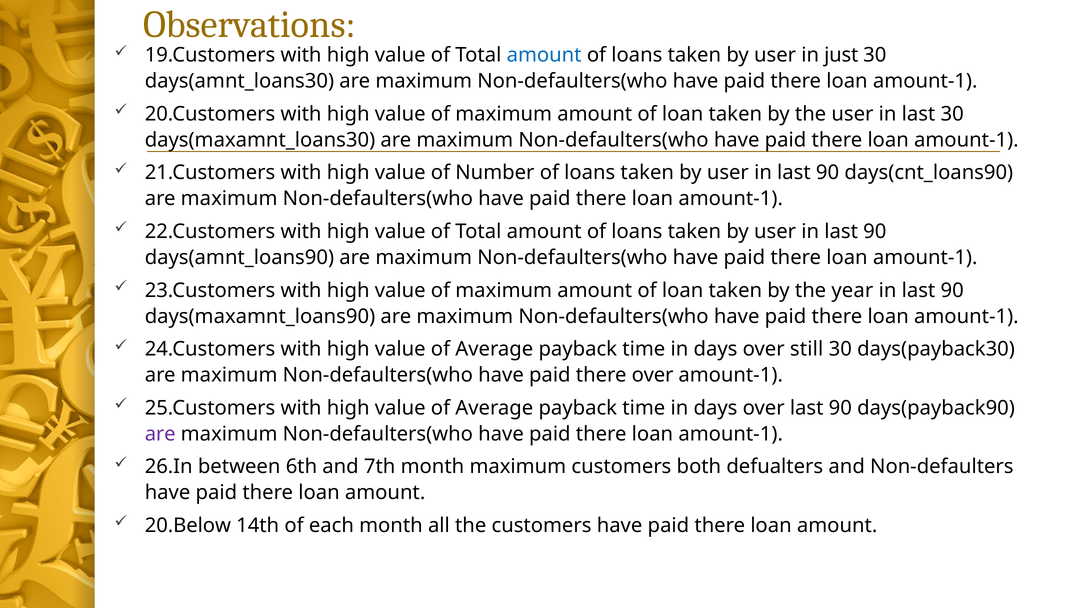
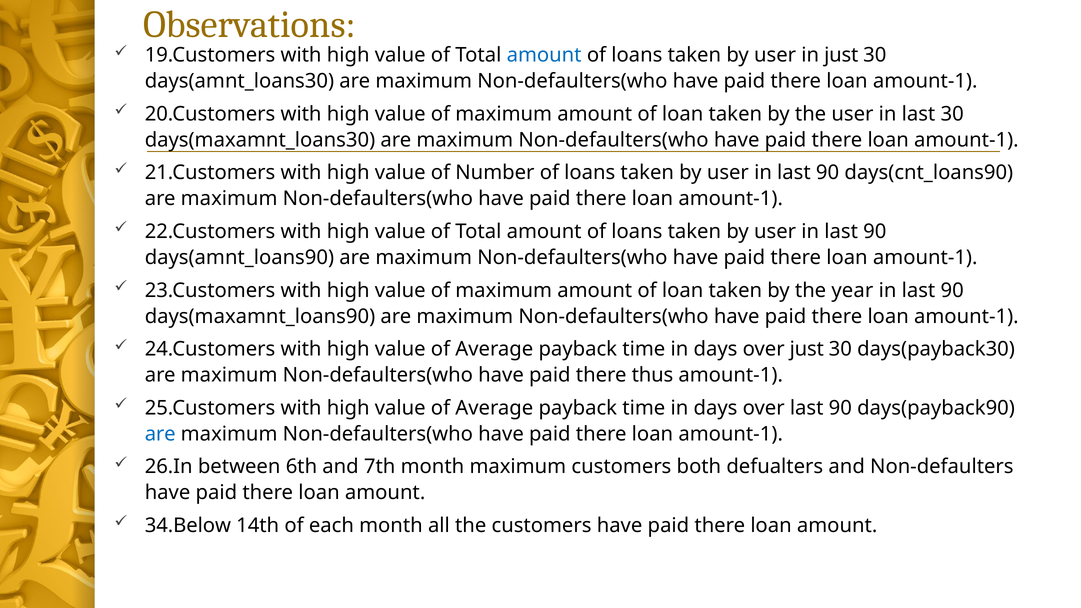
over still: still -> just
there over: over -> thus
are at (160, 434) colour: purple -> blue
20.Below: 20.Below -> 34.Below
